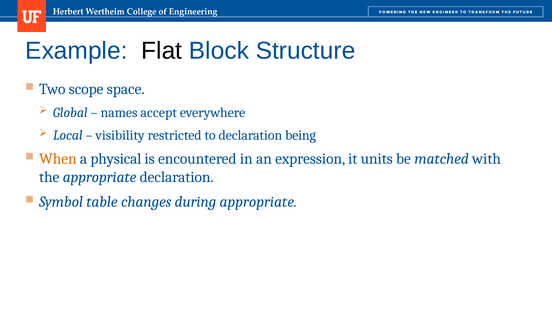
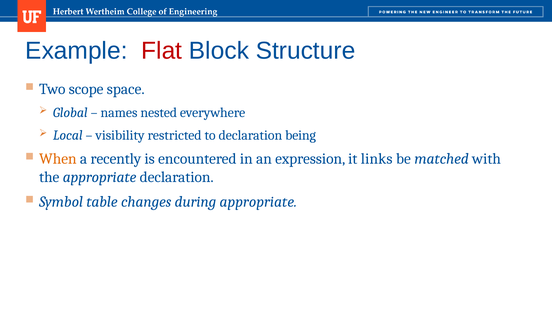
Flat colour: black -> red
accept: accept -> nested
physical: physical -> recently
units: units -> links
